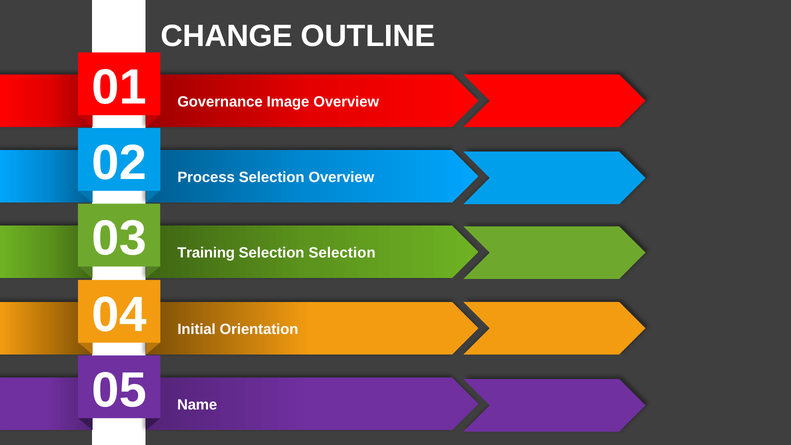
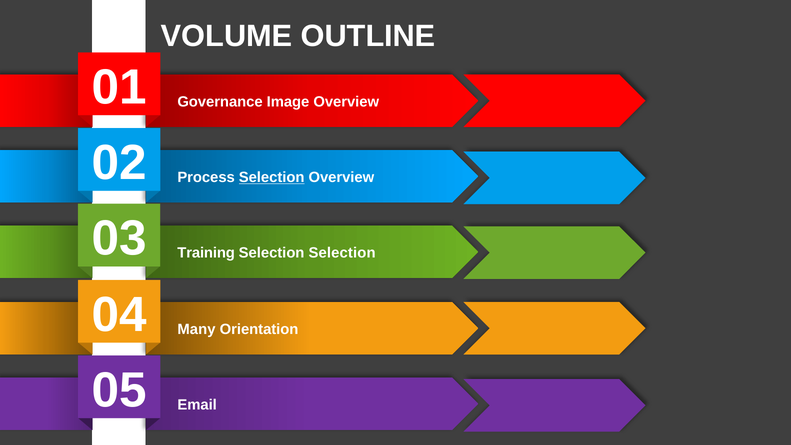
CHANGE: CHANGE -> VOLUME
Selection at (272, 177) underline: none -> present
Initial: Initial -> Many
Name: Name -> Email
